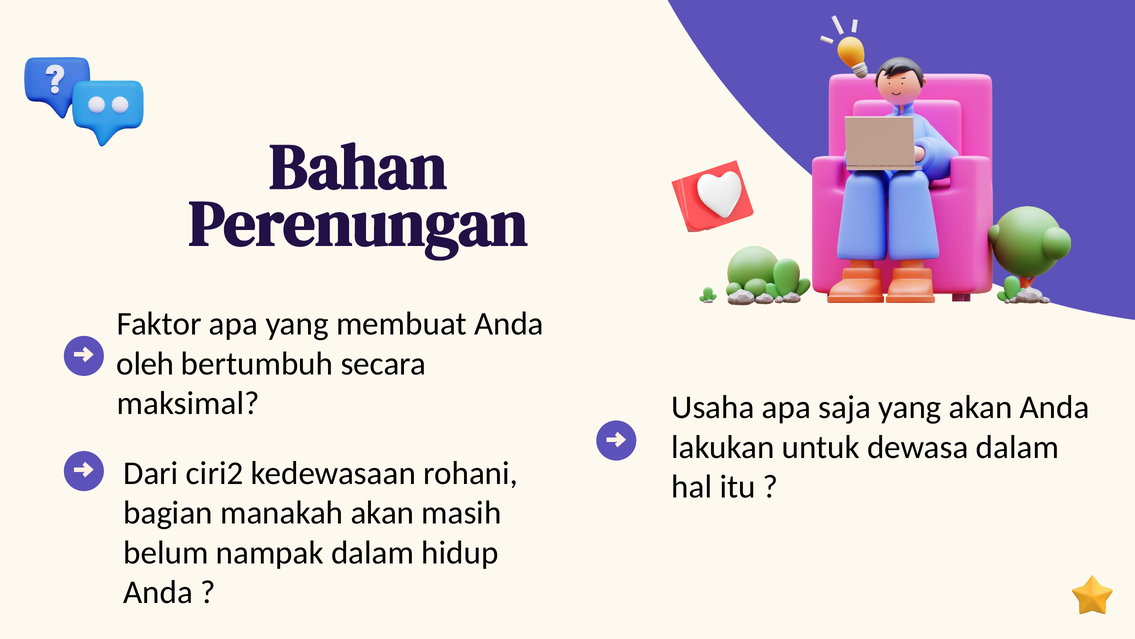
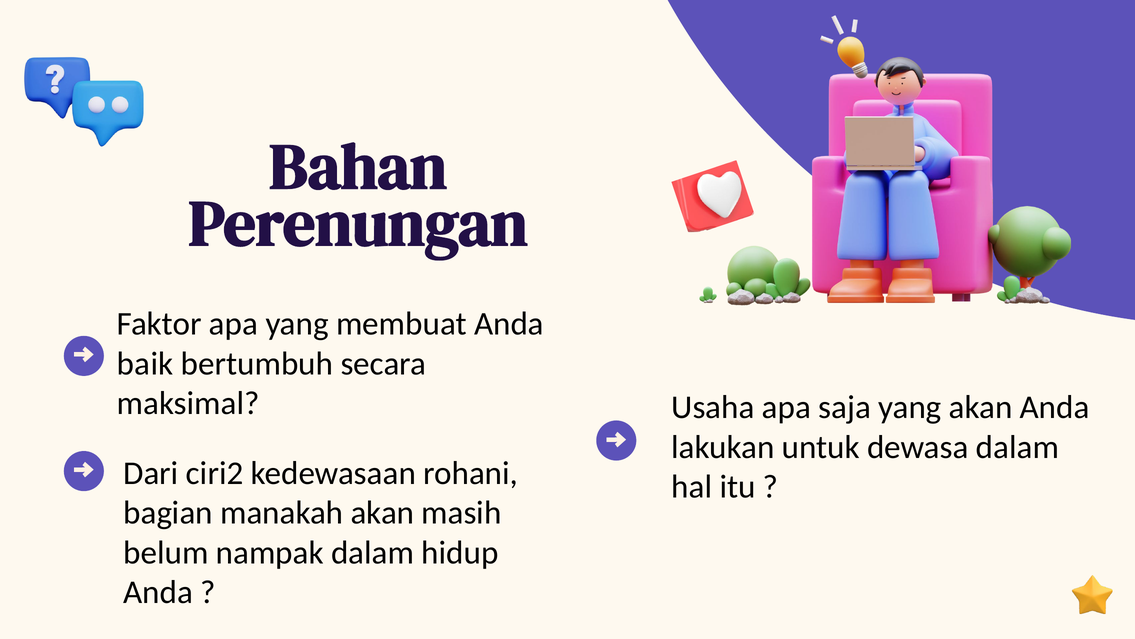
oleh: oleh -> baik
